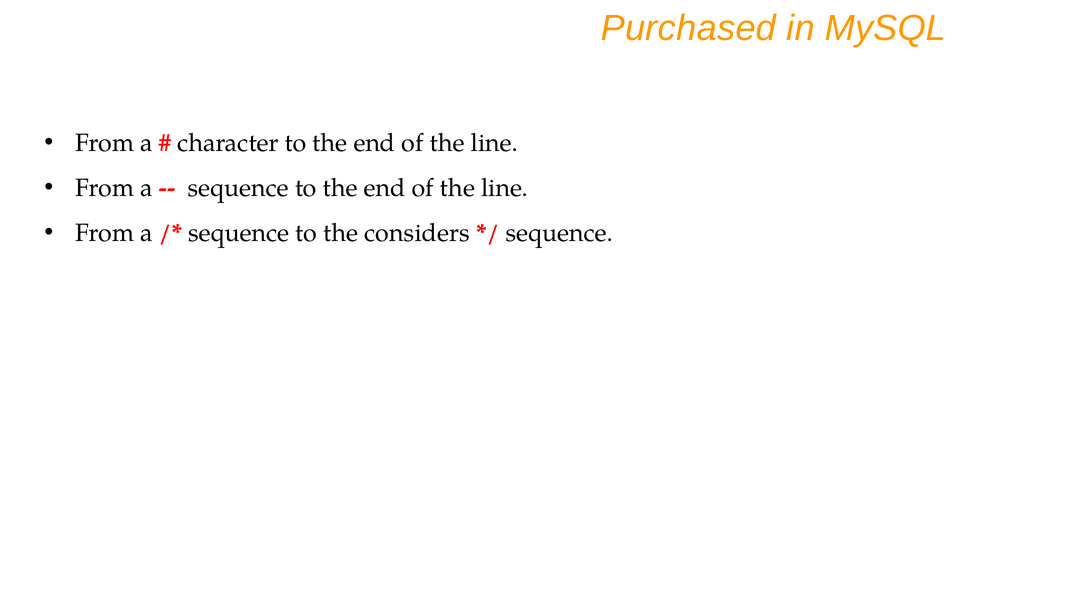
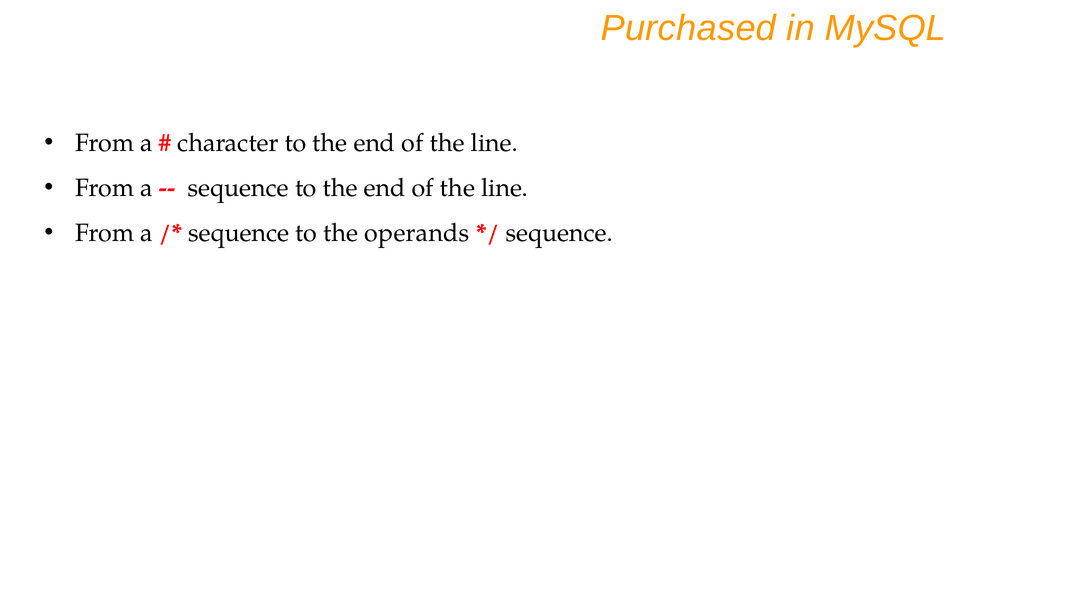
considers: considers -> operands
